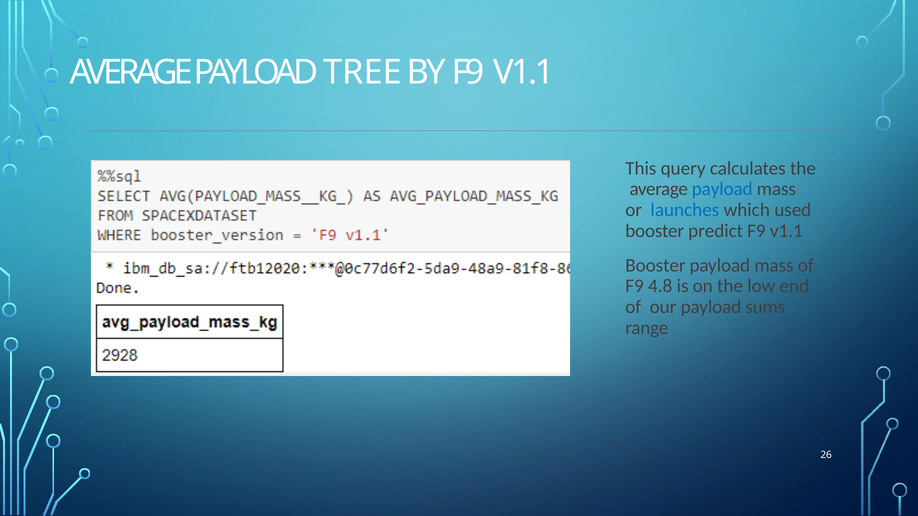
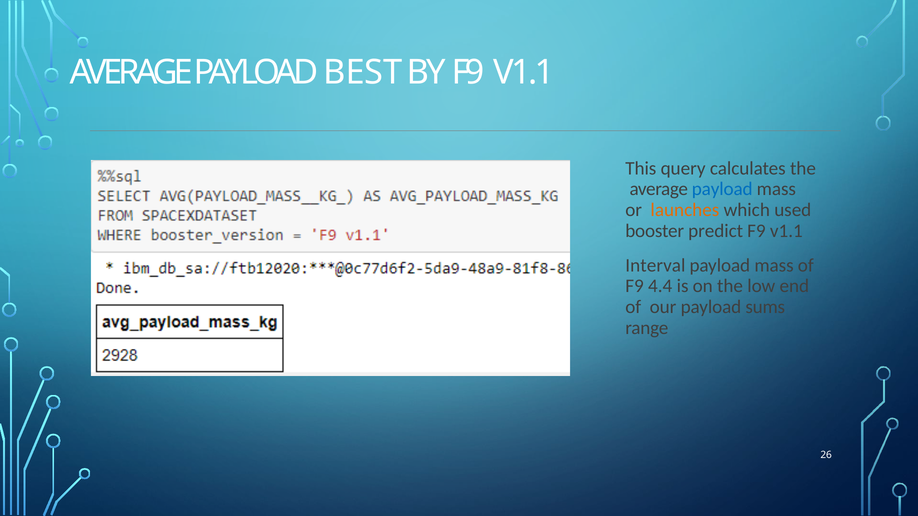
TREE: TREE -> BEST
launches colour: blue -> orange
Booster at (655, 265): Booster -> Interval
4.8: 4.8 -> 4.4
